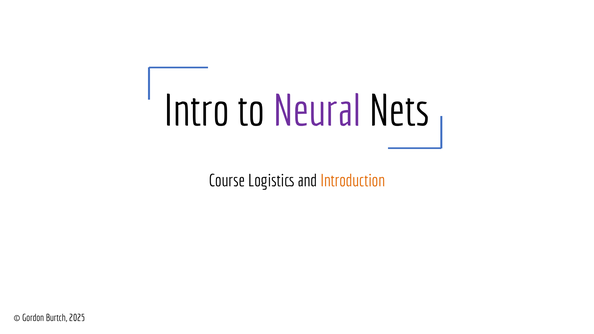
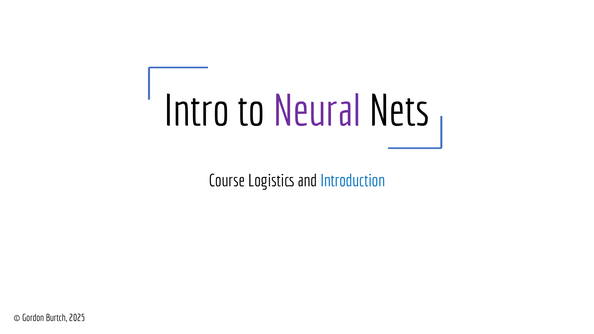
Introduction colour: orange -> blue
